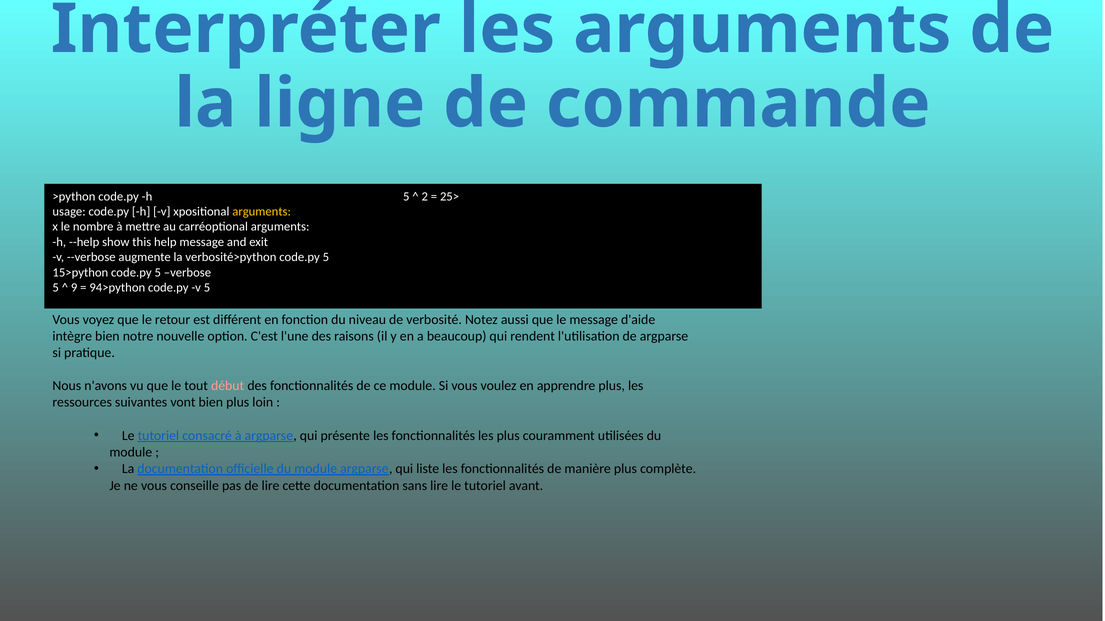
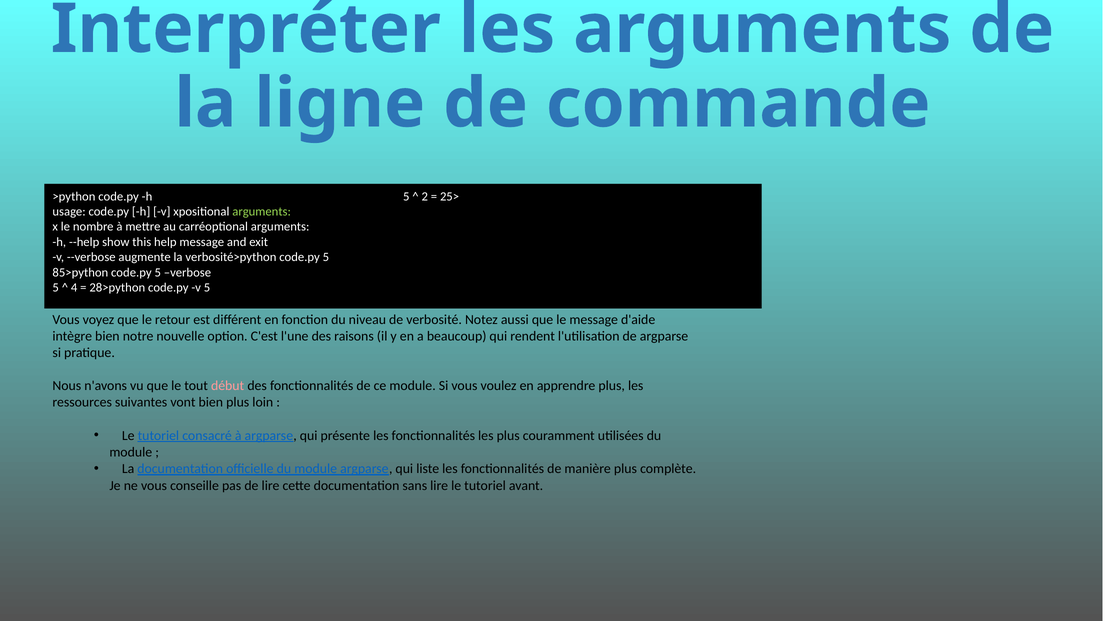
arguments at (262, 212) colour: yellow -> light green
15>python: 15>python -> 85>python
9: 9 -> 4
94>python: 94>python -> 28>python
